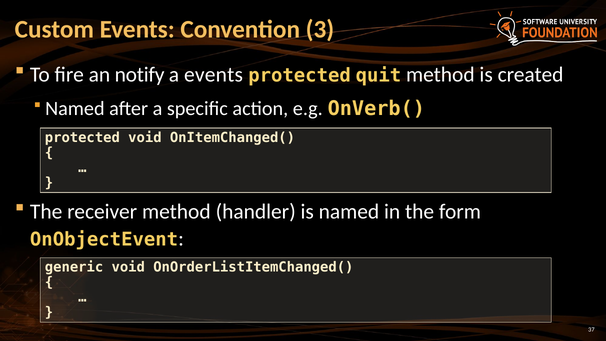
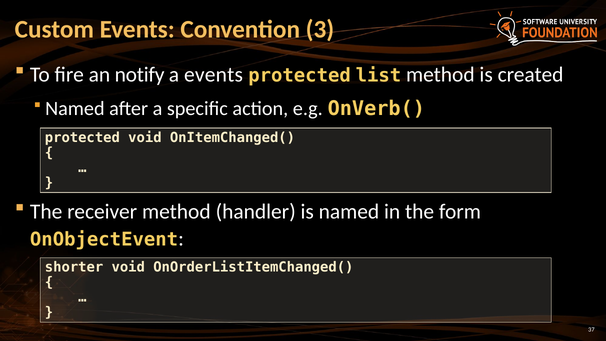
quit: quit -> list
generic: generic -> shorter
